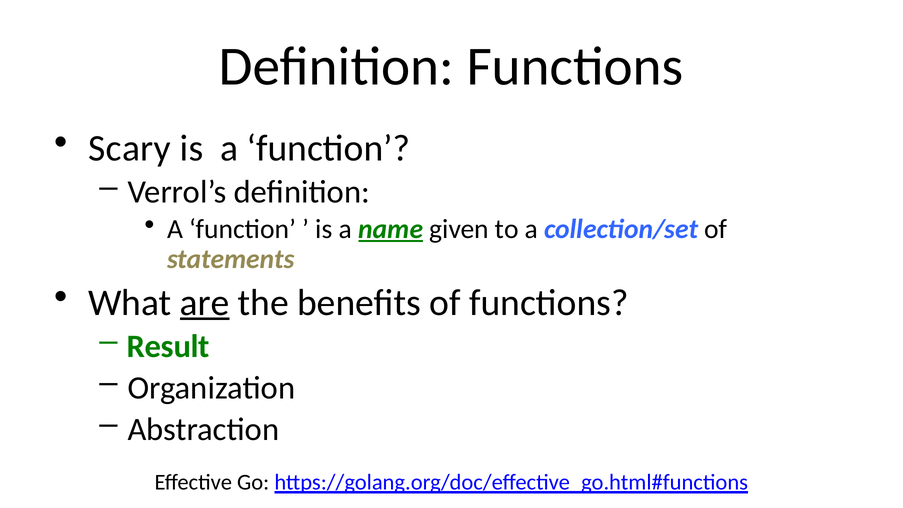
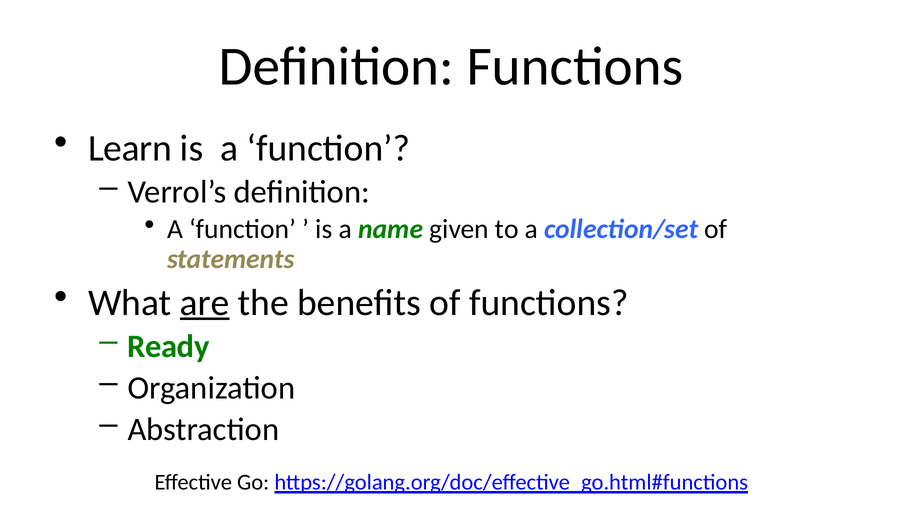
Scary: Scary -> Learn
name underline: present -> none
Result: Result -> Ready
